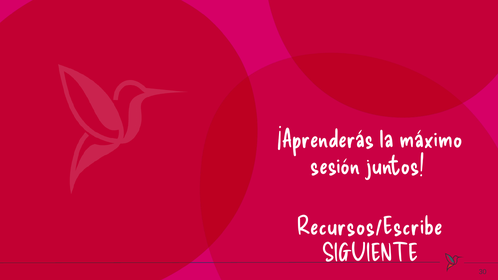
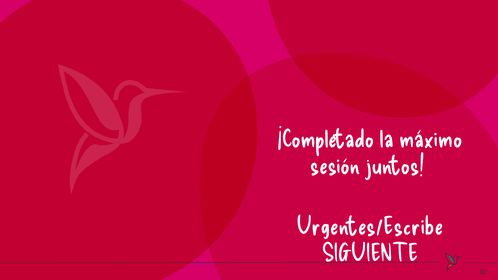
¡Aprenderás: ¡Aprenderás -> ¡Completado
Recursos/Escribe: Recursos/Escribe -> Urgentes/Escribe
